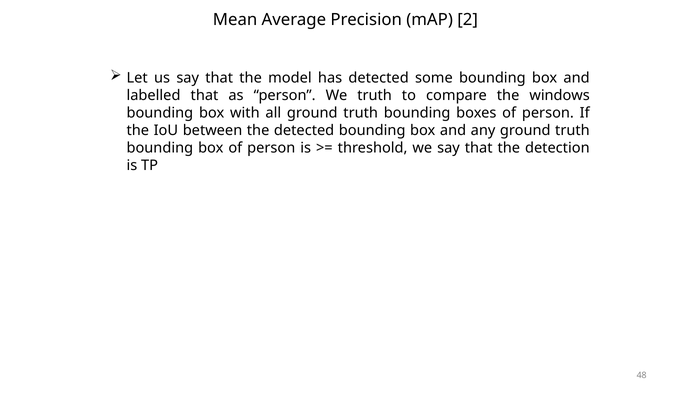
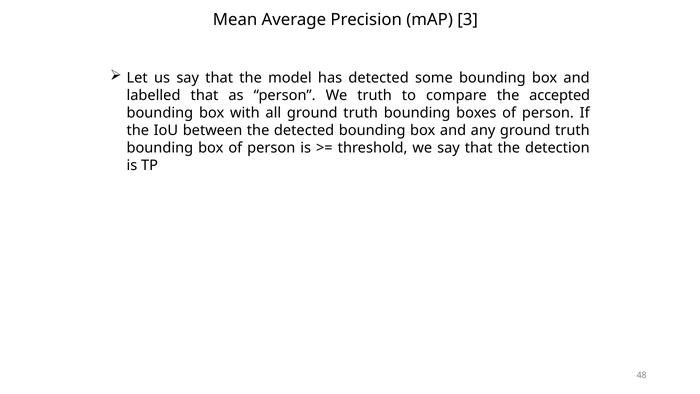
2: 2 -> 3
windows: windows -> accepted
